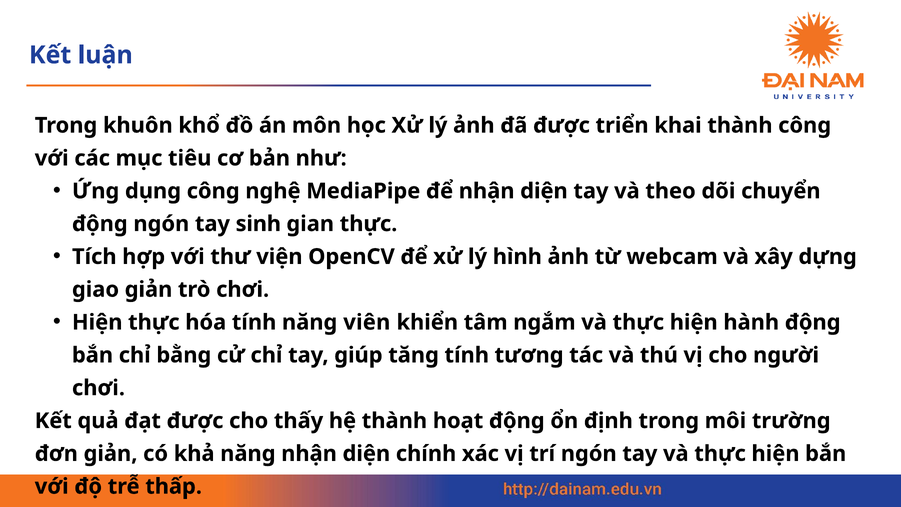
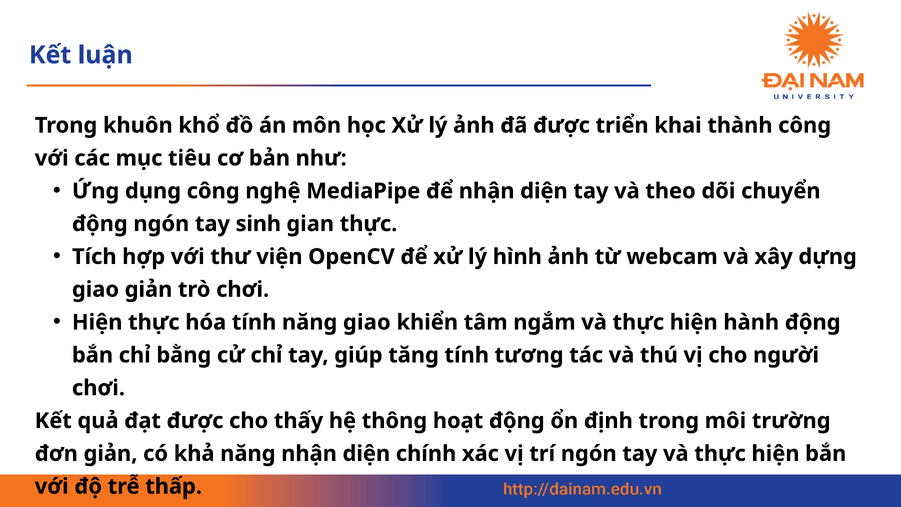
năng viên: viên -> giao
hệ thành: thành -> thông
